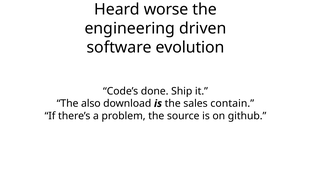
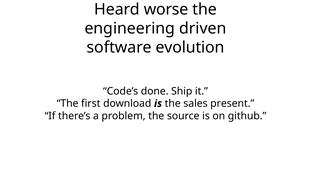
also: also -> first
contain: contain -> present
